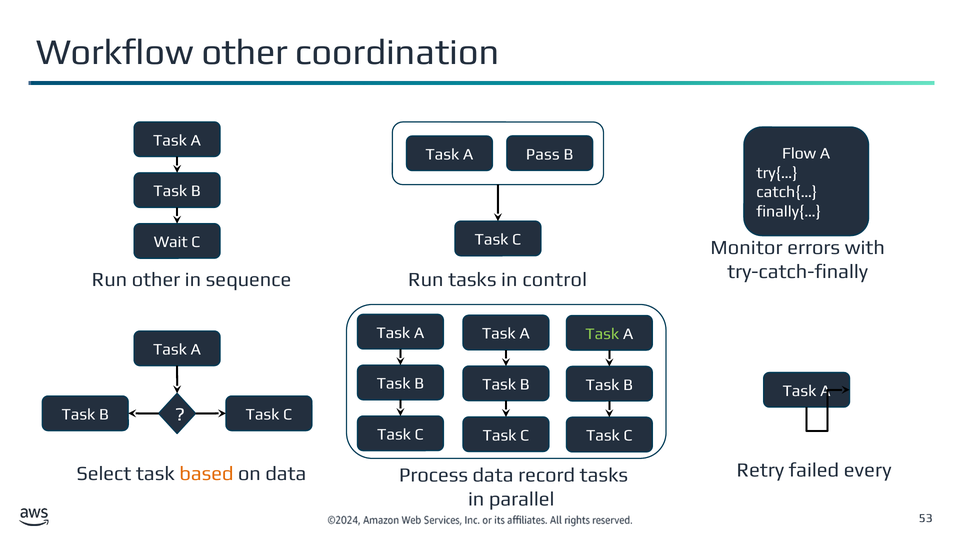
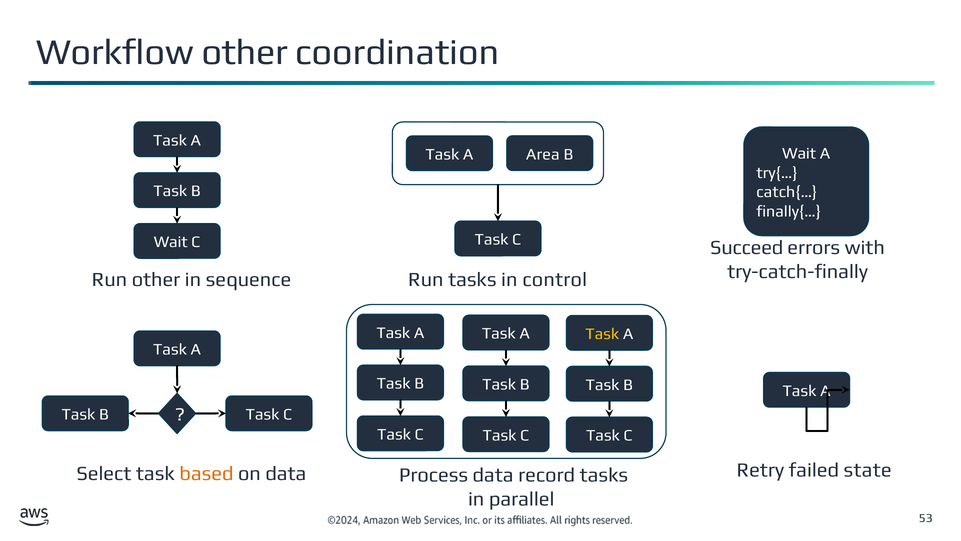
Flow at (799, 153): Flow -> Wait
Pass: Pass -> Area
Monitor: Monitor -> Succeed
Task at (602, 334) colour: light green -> yellow
every: every -> state
